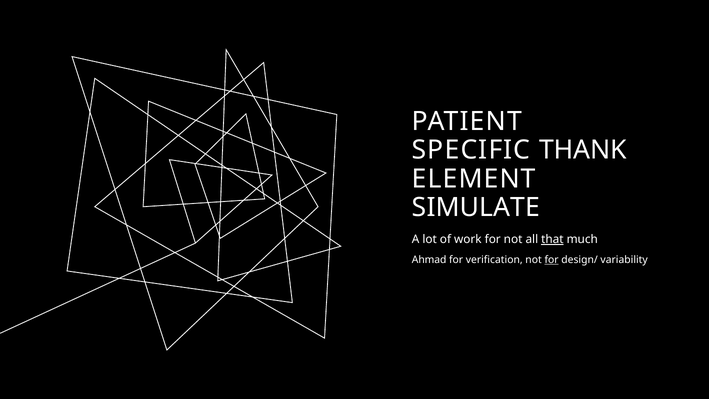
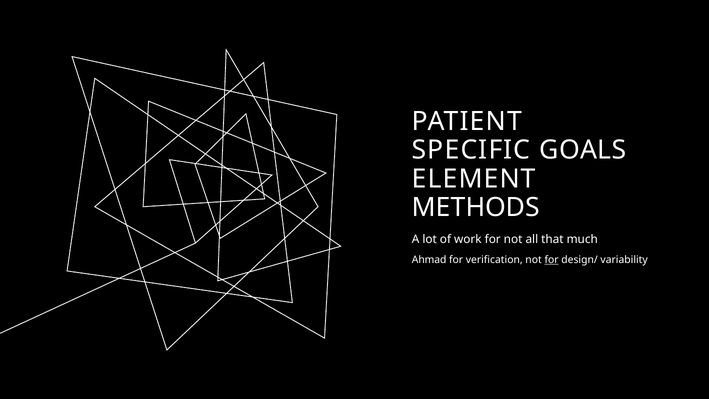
THANK: THANK -> GOALS
SIMULATE: SIMULATE -> METHODS
that underline: present -> none
